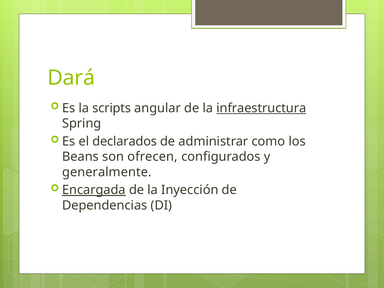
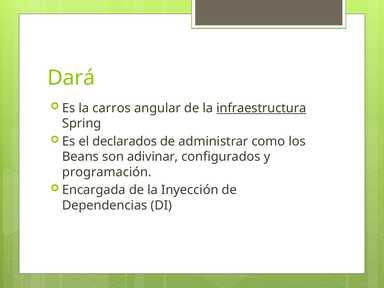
scripts: scripts -> carros
ofrecen: ofrecen -> adivinar
generalmente: generalmente -> programación
Encargada underline: present -> none
